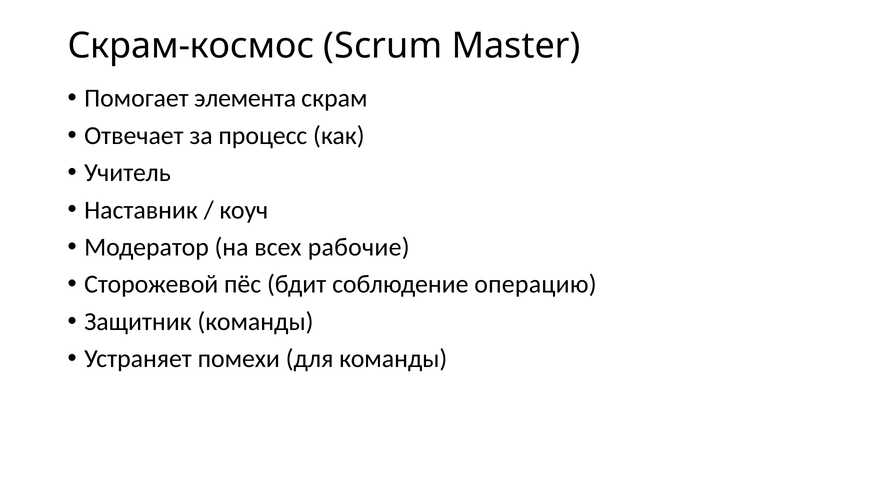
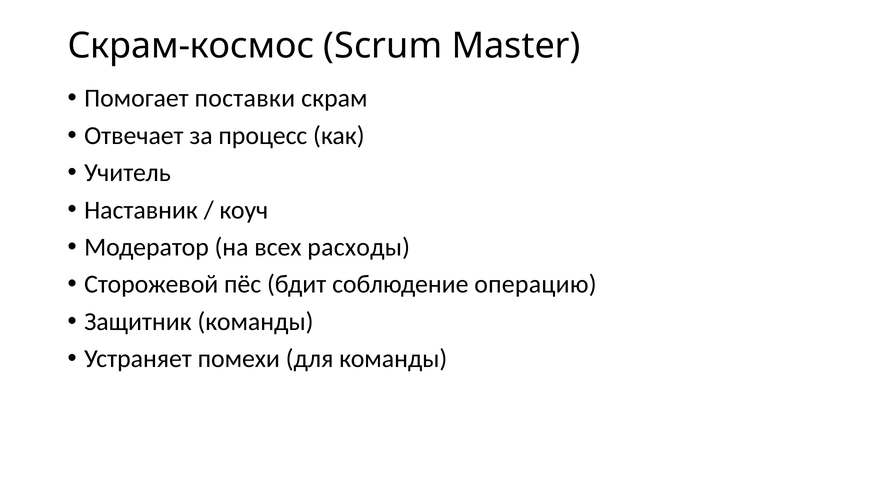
элемента: элемента -> поставки
рабочие: рабочие -> расходы
